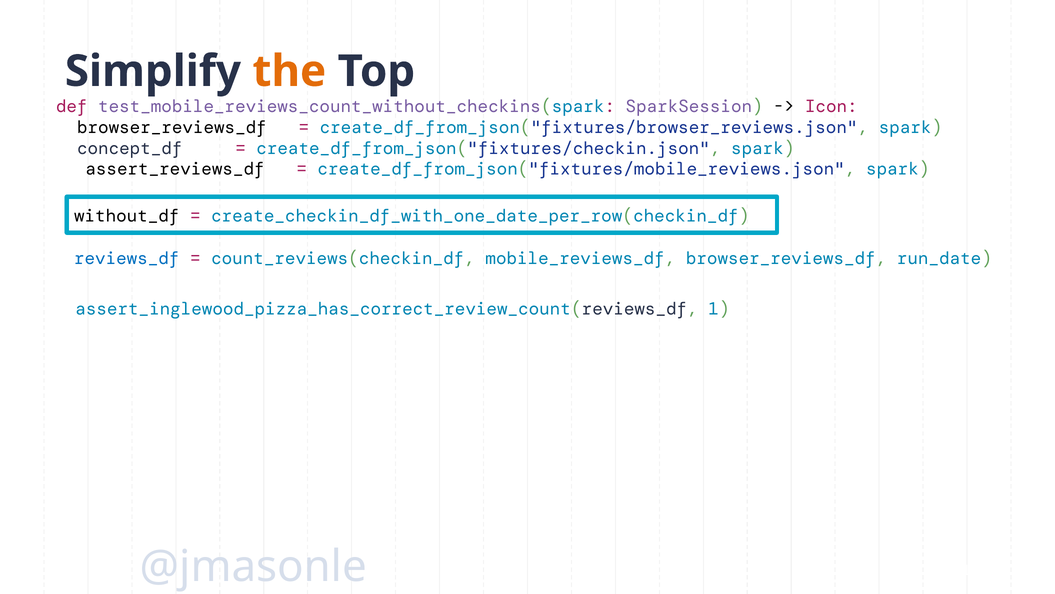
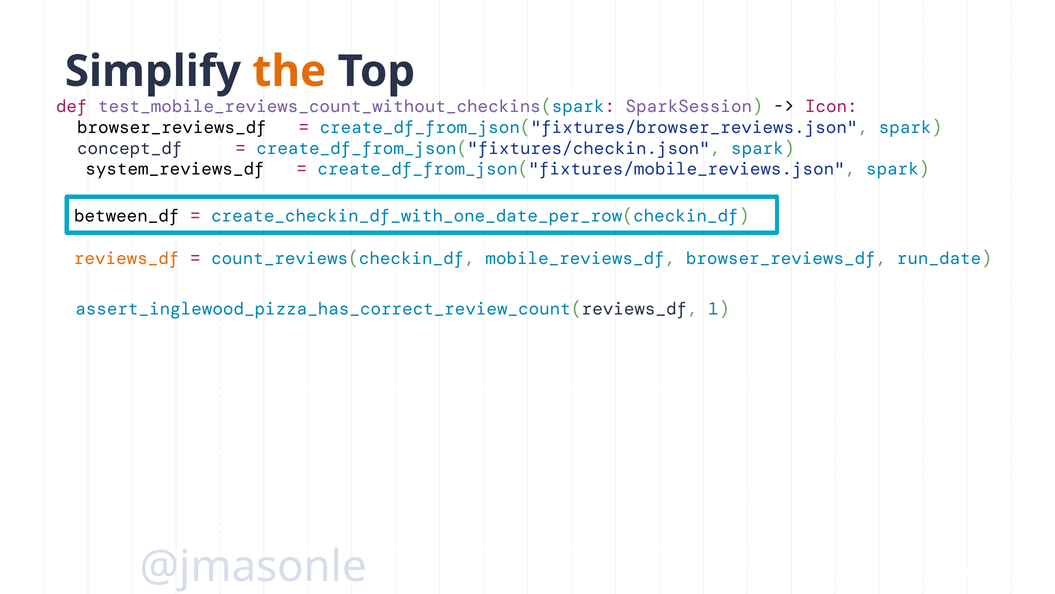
assert_reviews_df: assert_reviews_df -> system_reviews_df
without_df: without_df -> between_df
reviews_df colour: blue -> orange
